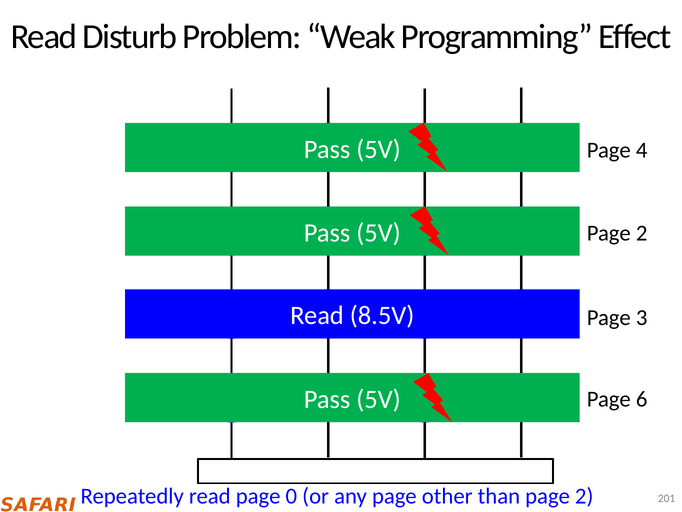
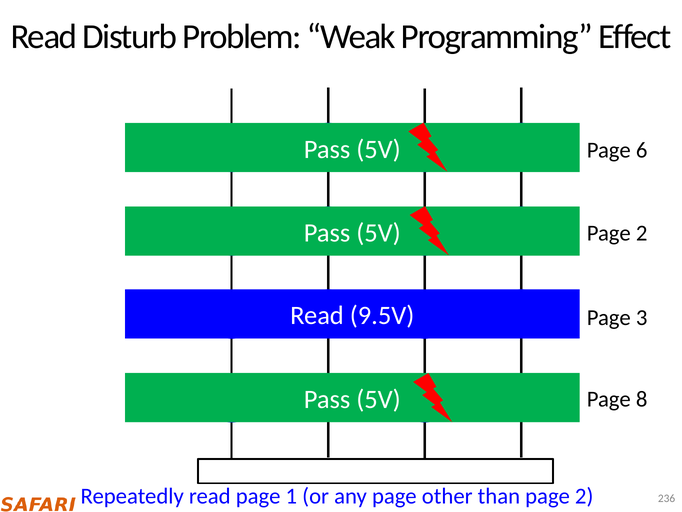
4: 4 -> 6
8.5V: 8.5V -> 9.5V
6: 6 -> 8
0: 0 -> 1
201: 201 -> 236
